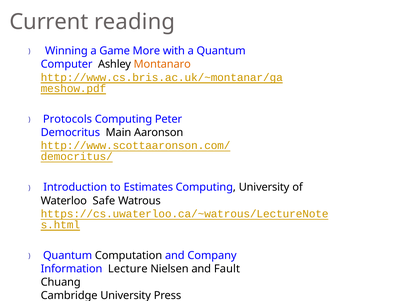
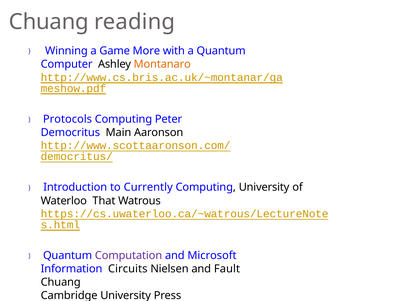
Current at (49, 22): Current -> Chuang
Estimates: Estimates -> Currently
Safe: Safe -> That
Computation colour: black -> purple
Company: Company -> Microsoft
Lecture: Lecture -> Circuits
